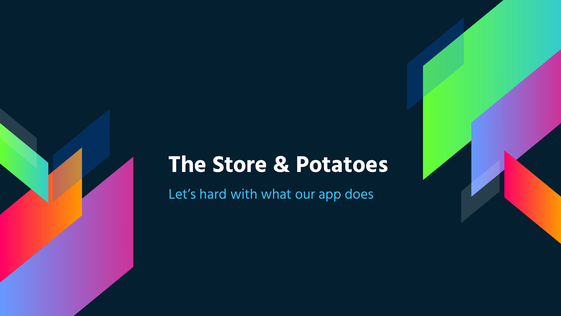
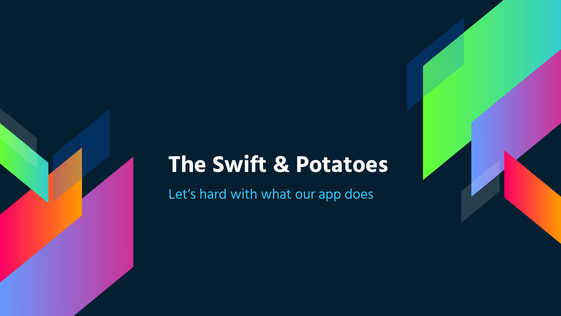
Store: Store -> Swift
